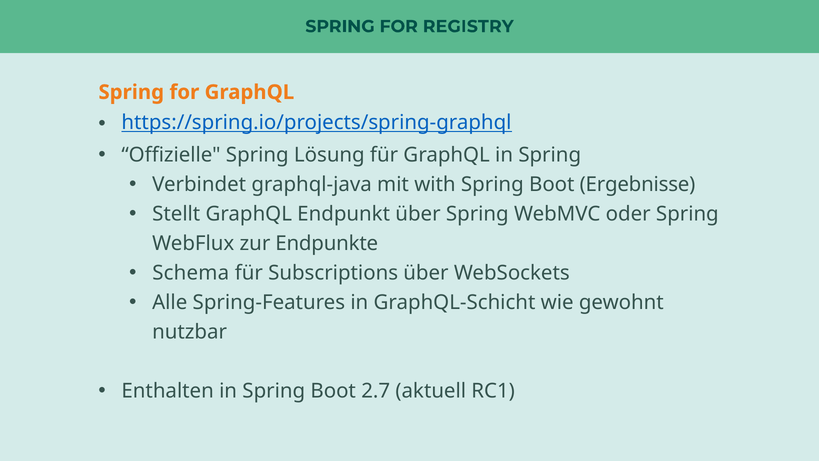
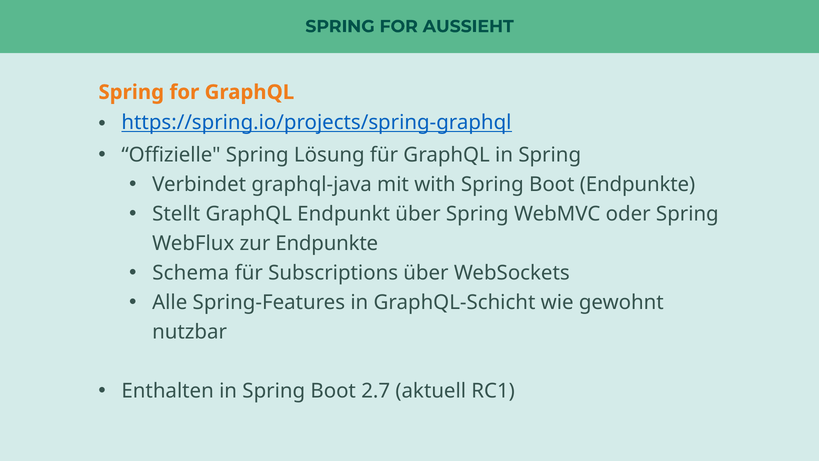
REGISTRY: REGISTRY -> AUSSIEHT
Boot Ergebnisse: Ergebnisse -> Endpunkte
